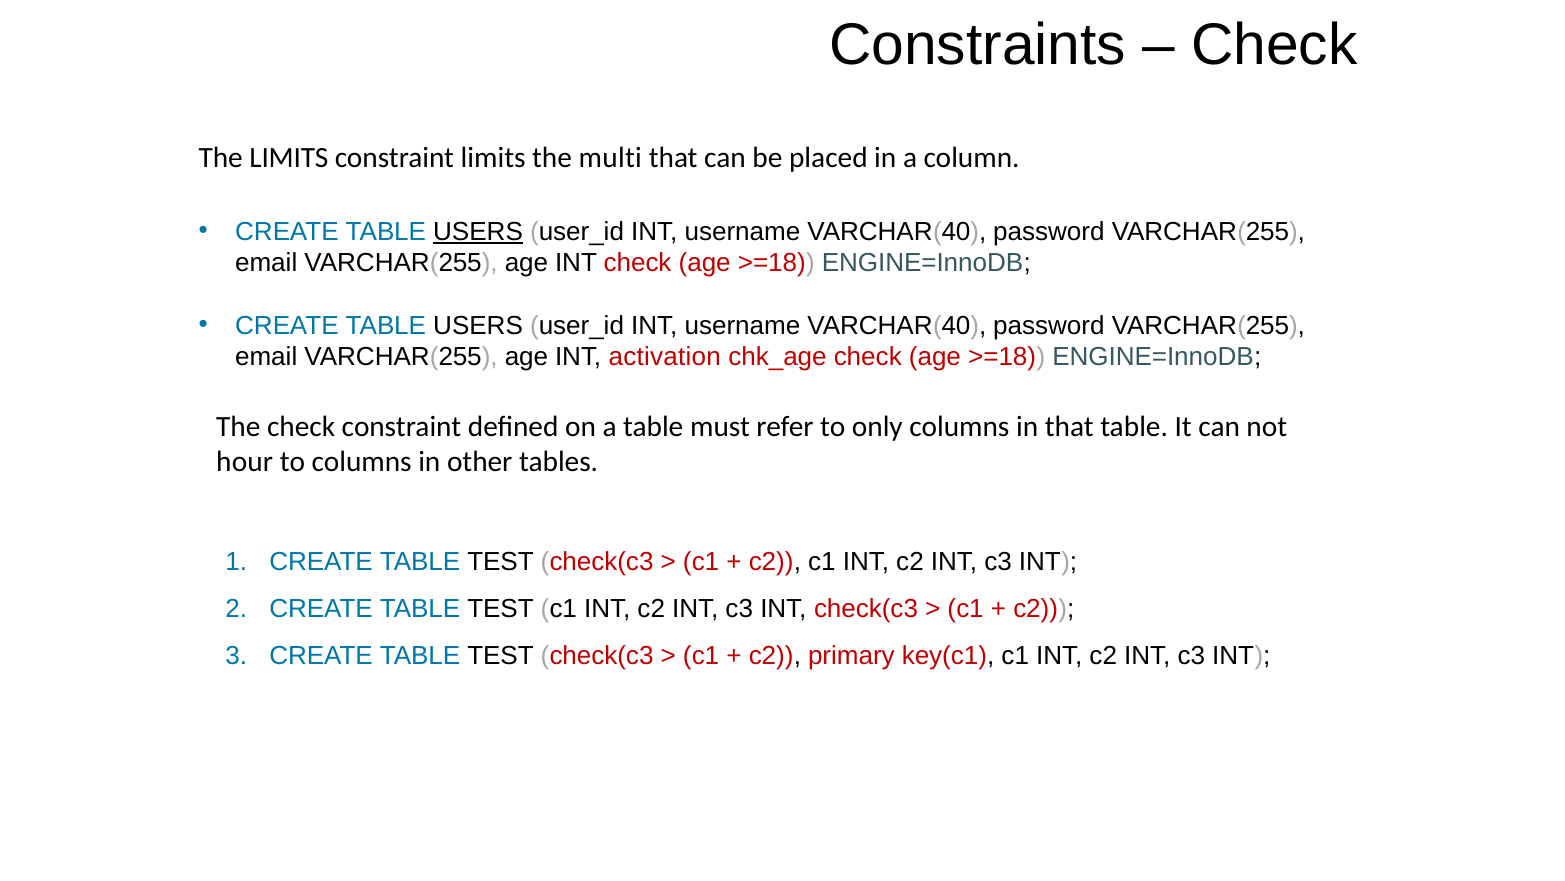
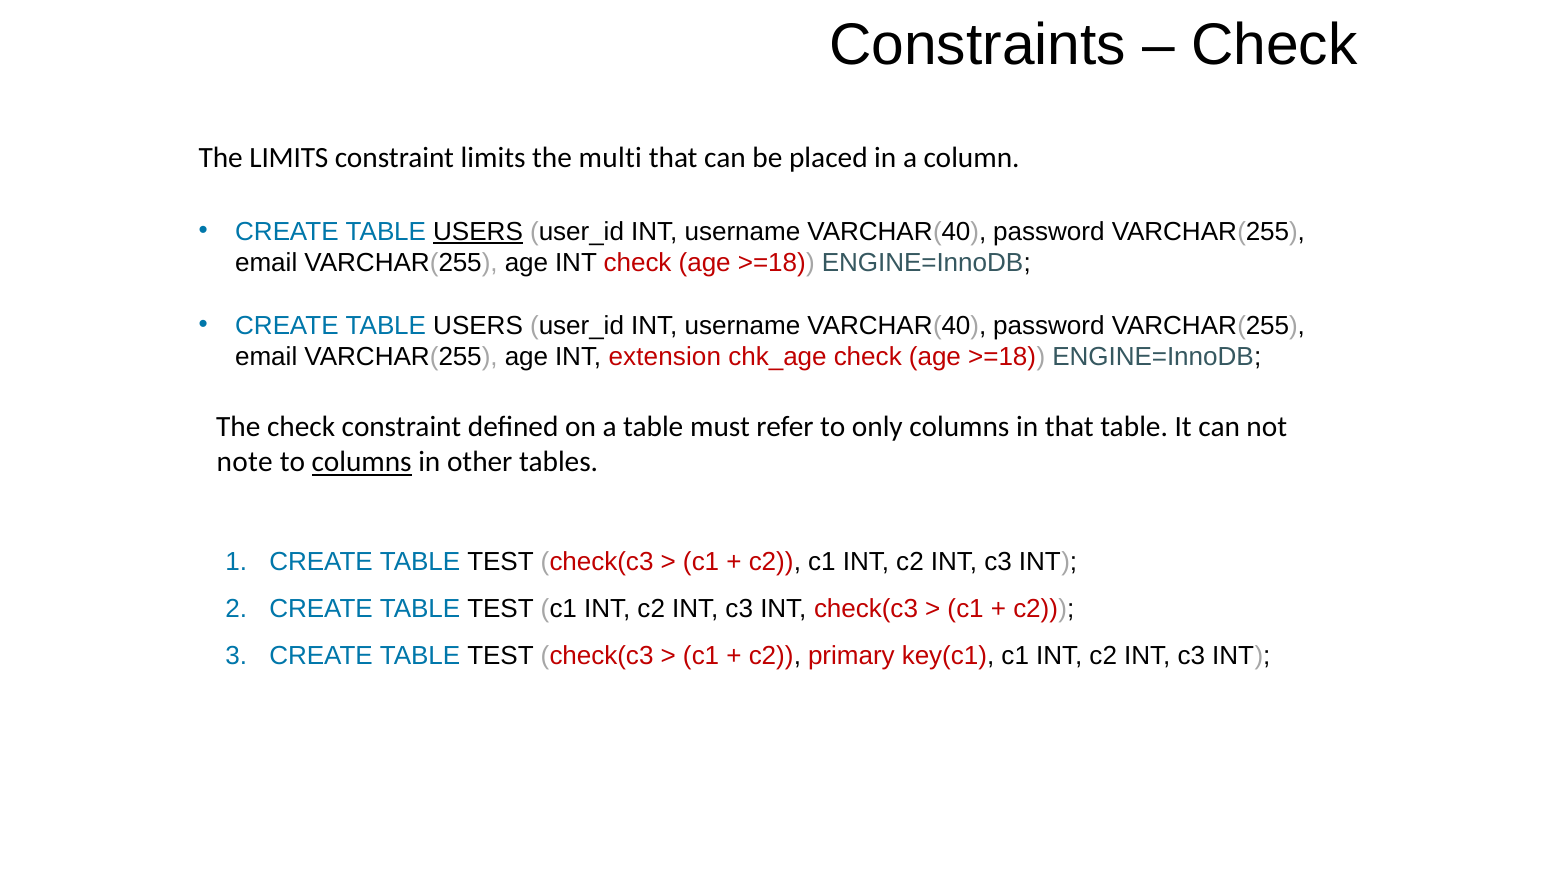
activation: activation -> extension
hour: hour -> note
columns at (362, 462) underline: none -> present
